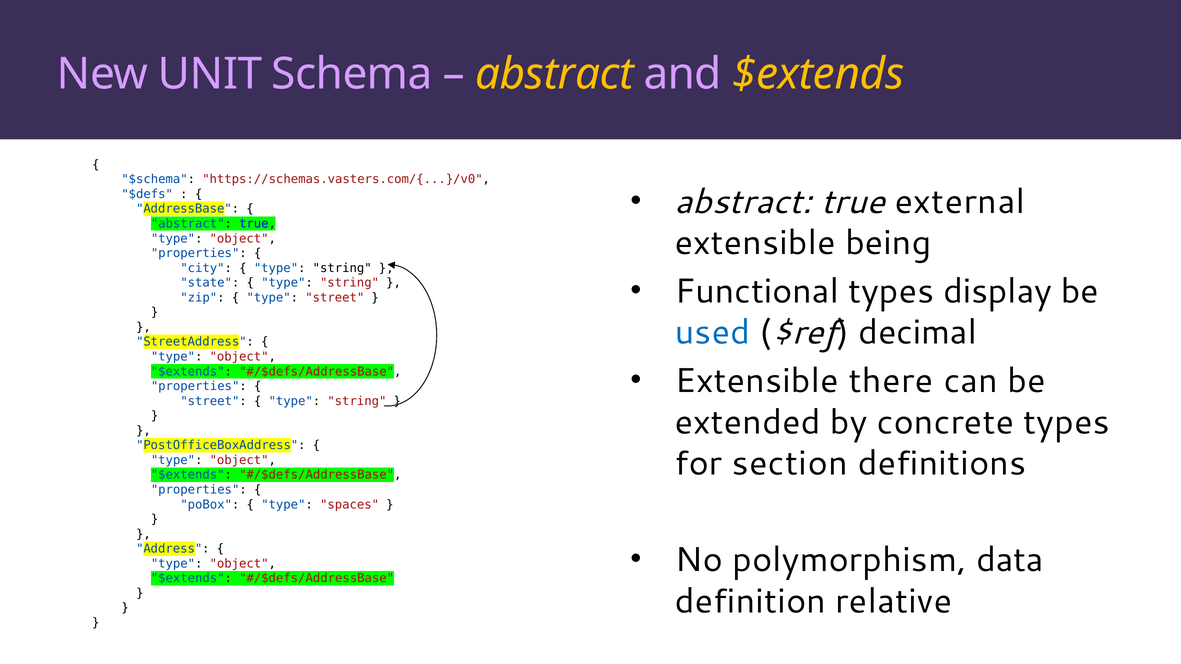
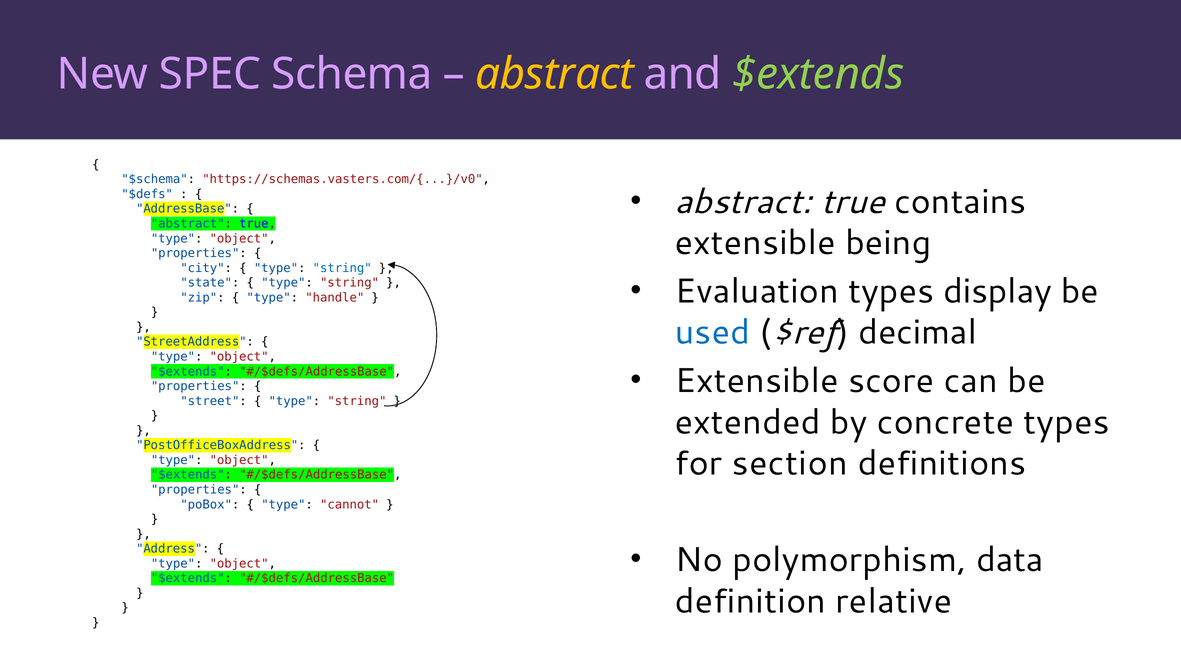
UNIT: UNIT -> SPEC
$extends at (818, 74) colour: yellow -> light green
external: external -> contains
string at (342, 268) colour: black -> blue
Functional: Functional -> Evaluation
type street: street -> handle
there: there -> score
spaces: spaces -> cannot
